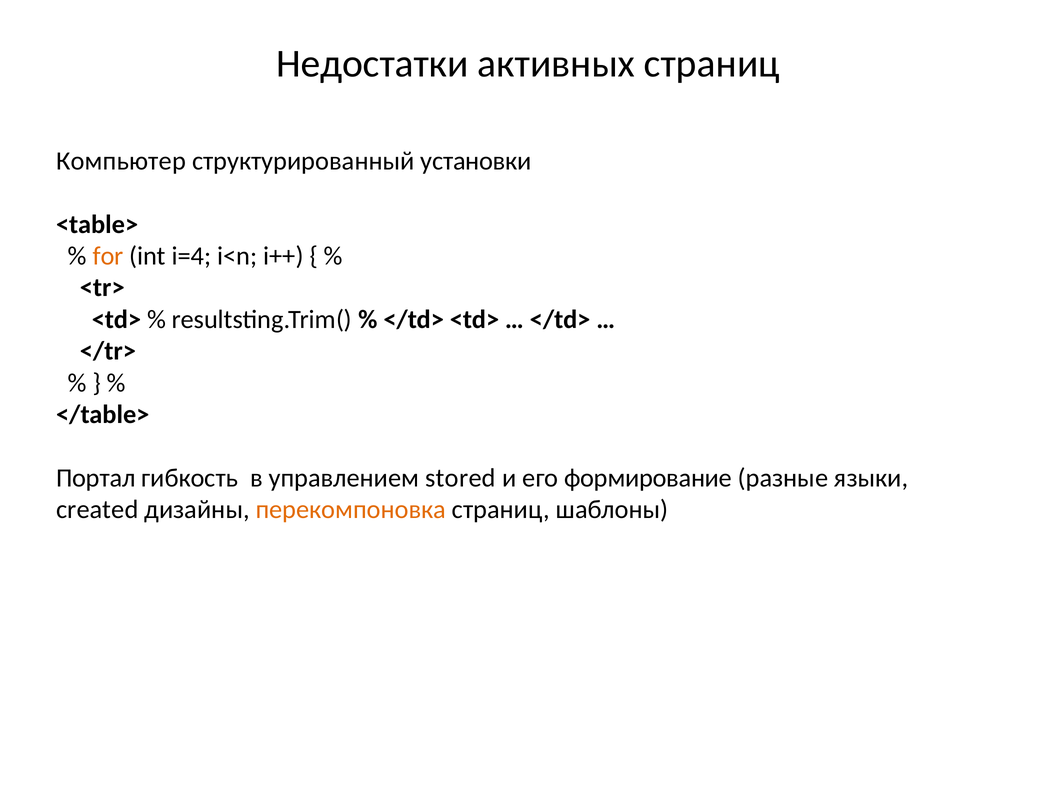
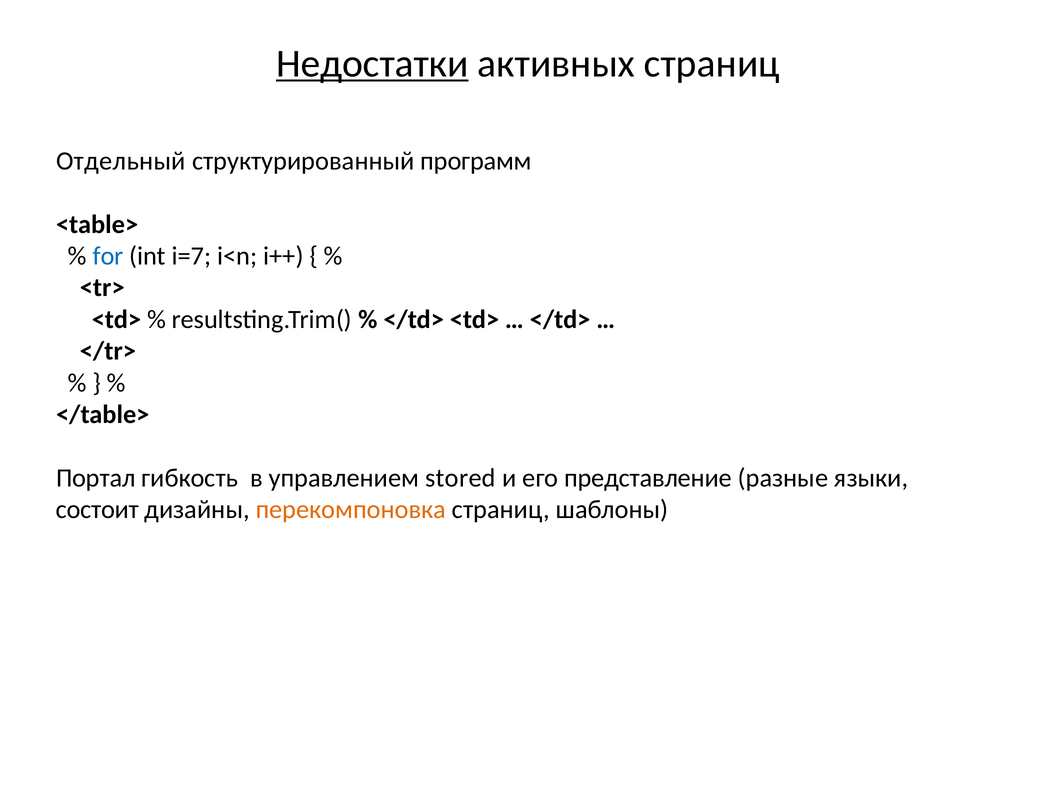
Недостатки underline: none -> present
Компьютер: Компьютер -> Отдельный
установки: установки -> программ
for colour: orange -> blue
i=4: i=4 -> i=7
формирование: формирование -> представление
created: created -> состоит
